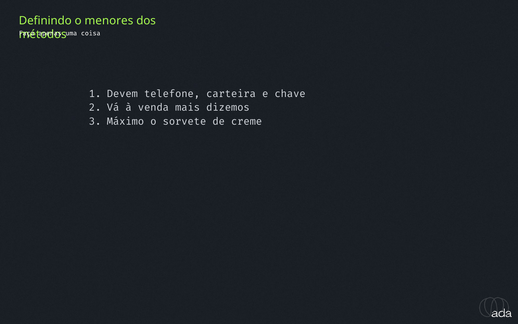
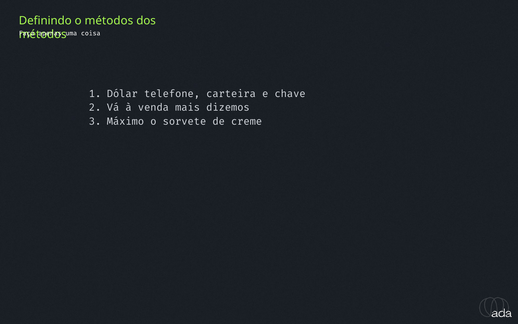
o menores: menores -> métodos
Devem: Devem -> Dólar
